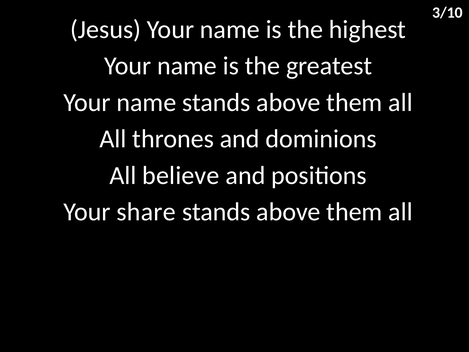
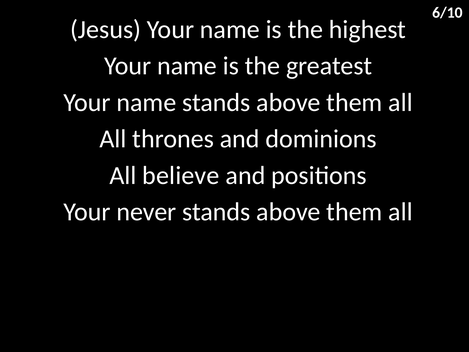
3/10: 3/10 -> 6/10
share: share -> never
